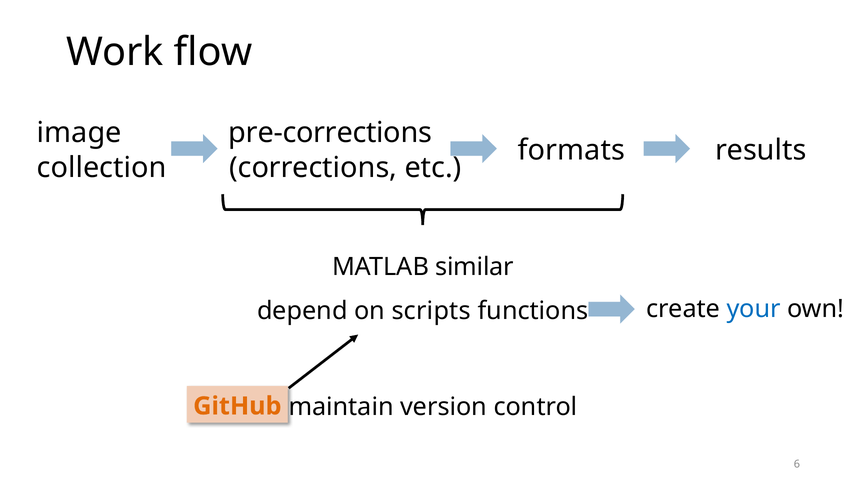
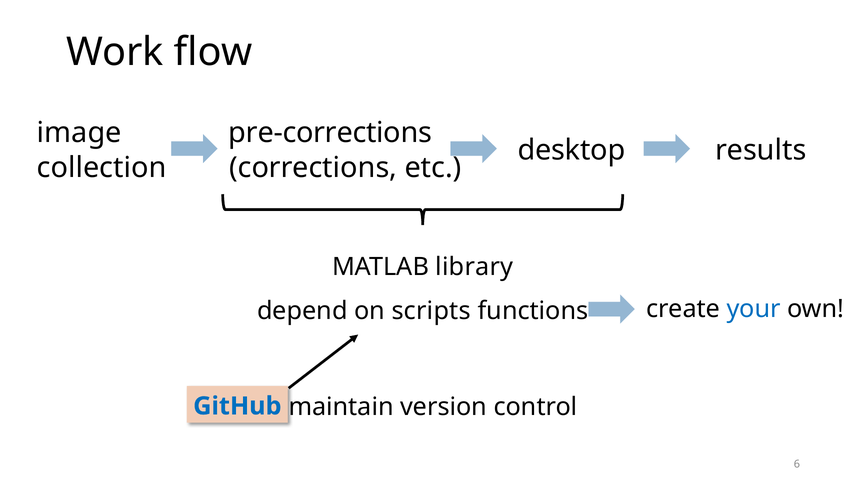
formats: formats -> desktop
similar: similar -> library
GitHub colour: orange -> blue
